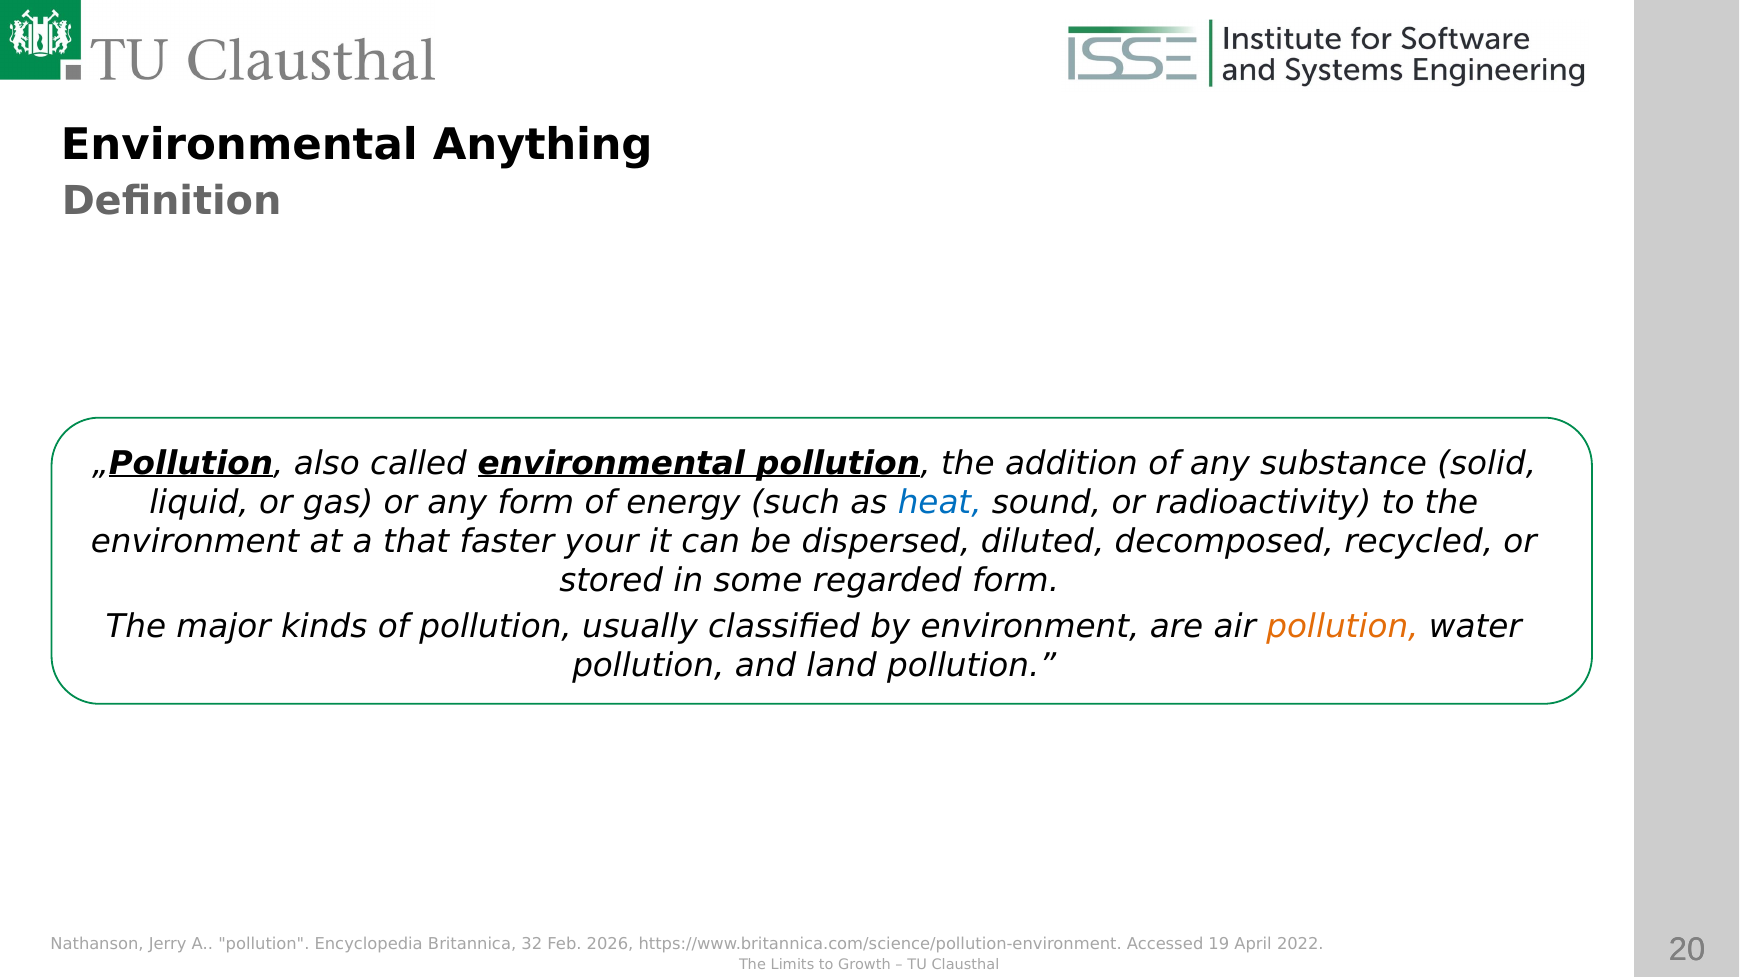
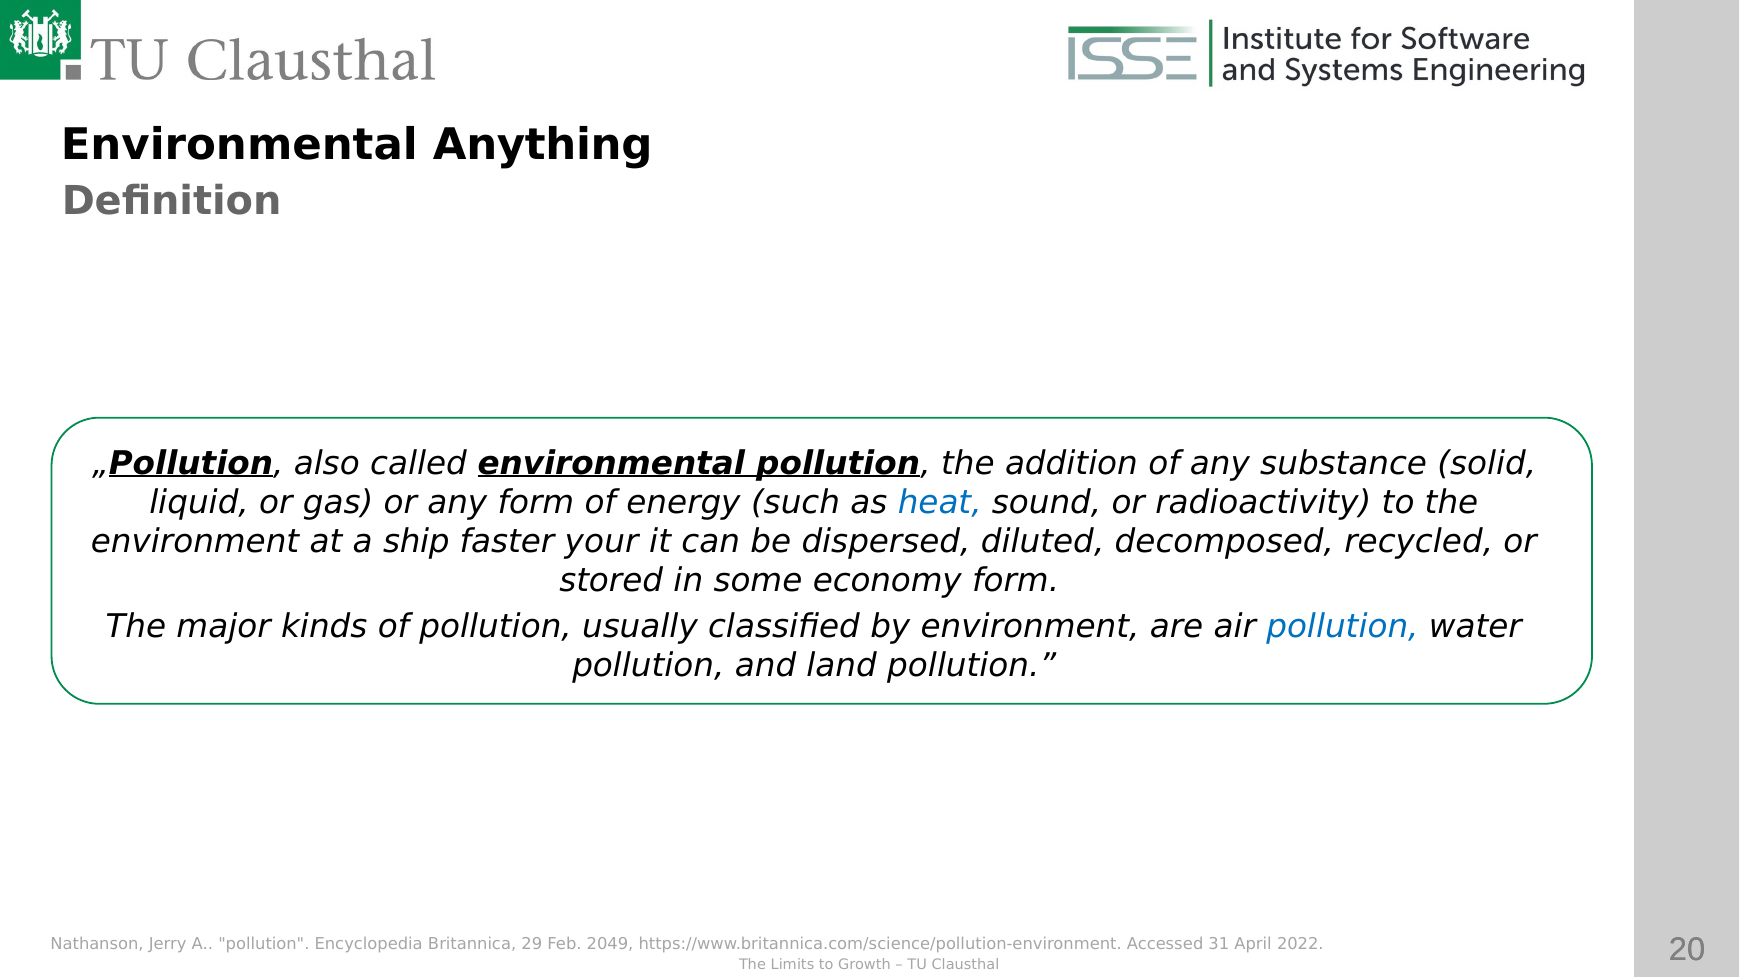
that: that -> ship
regarded: regarded -> economy
pollution at (1342, 627) colour: orange -> blue
32: 32 -> 29
2026: 2026 -> 2049
19: 19 -> 31
